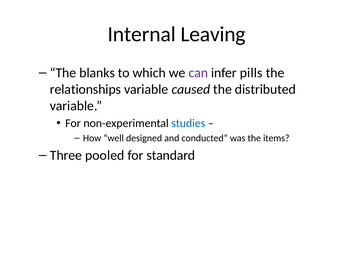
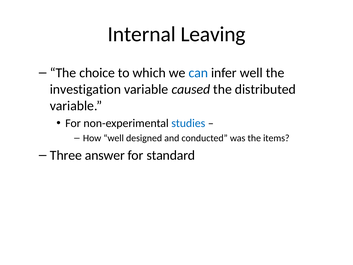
blanks: blanks -> choice
can colour: purple -> blue
infer pills: pills -> well
relationships: relationships -> investigation
pooled: pooled -> answer
